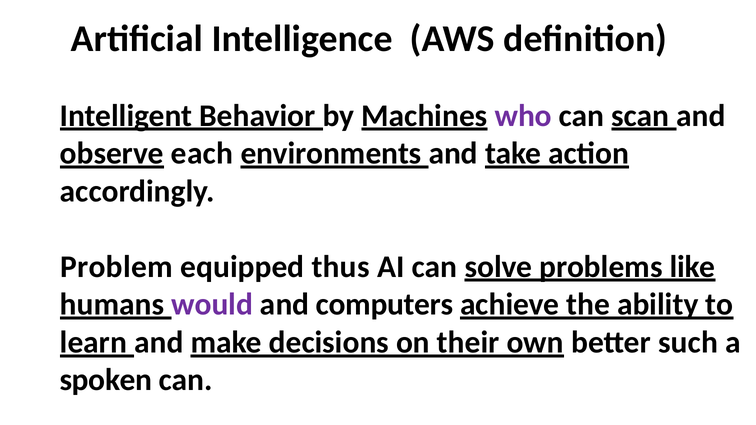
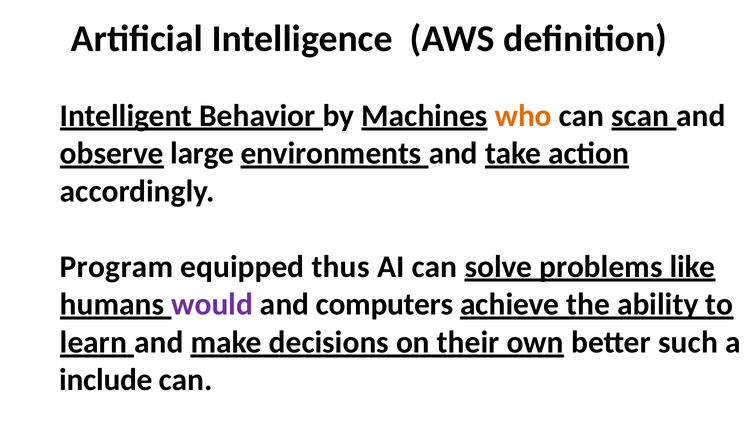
who colour: purple -> orange
each: each -> large
Problem: Problem -> Program
spoken: spoken -> include
